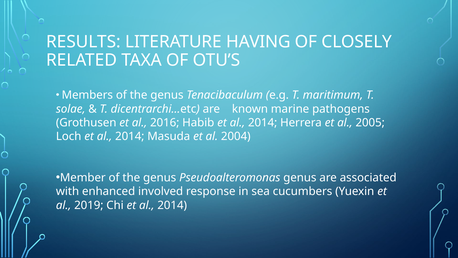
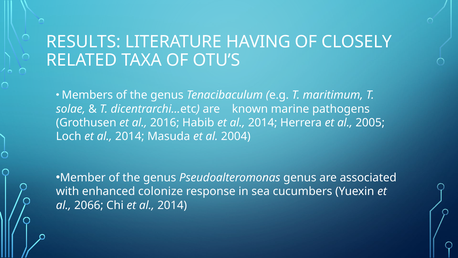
involved: involved -> colonize
2019: 2019 -> 2066
